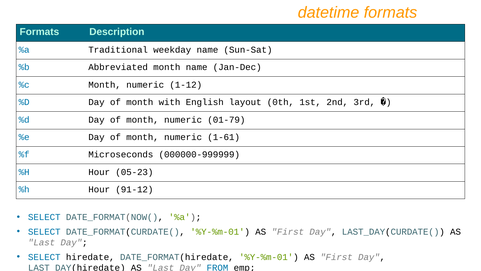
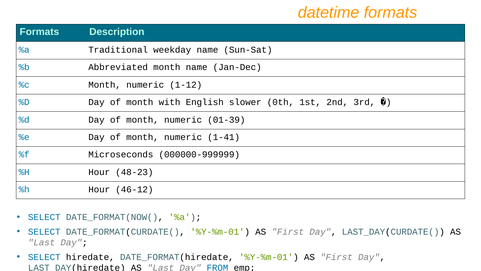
layout: layout -> slower
01-79: 01-79 -> 01-39
1-61: 1-61 -> 1-41
05-23: 05-23 -> 48-23
91-12: 91-12 -> 46-12
